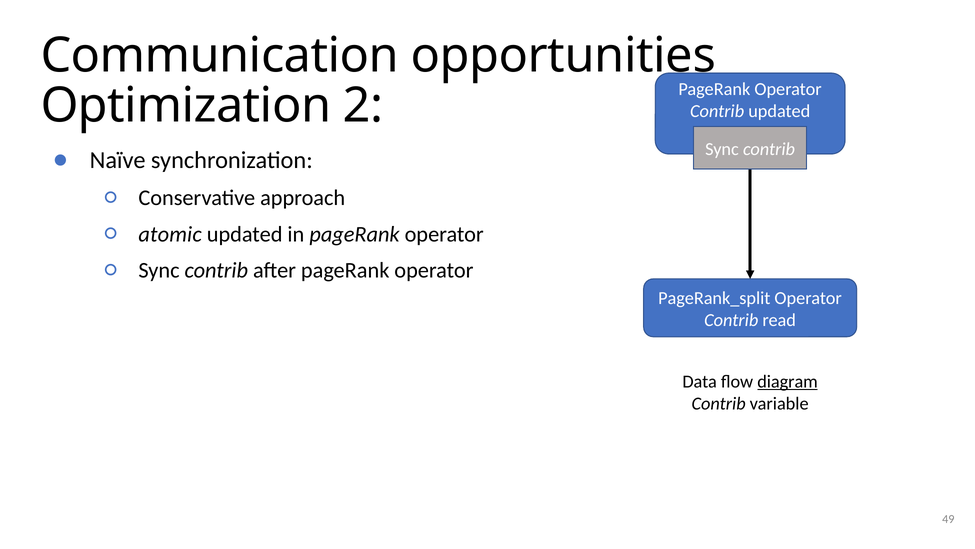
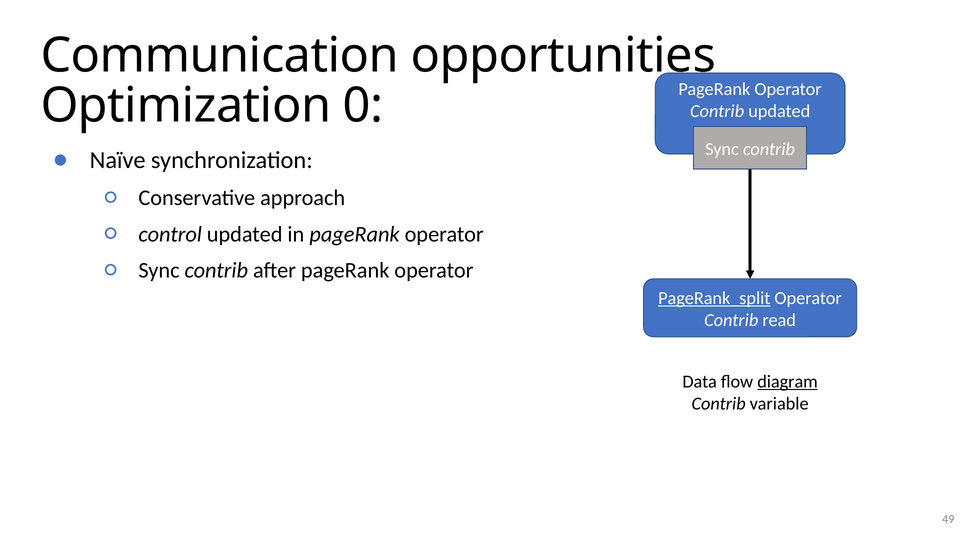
2: 2 -> 0
atomic: atomic -> control
PageRank_split underline: none -> present
